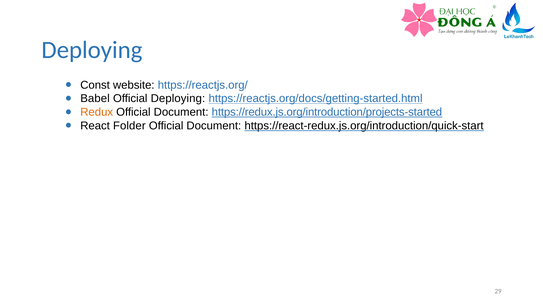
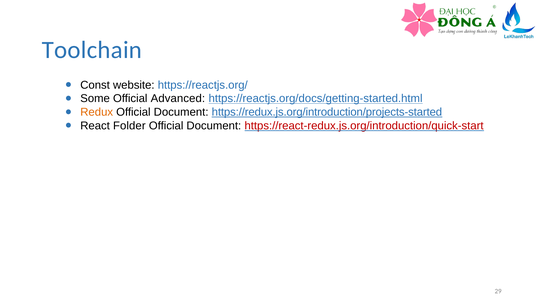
Deploying at (92, 50): Deploying -> Toolchain
Babel: Babel -> Some
Official Deploying: Deploying -> Advanced
https://react-redux.js.org/introduction/quick-start colour: black -> red
